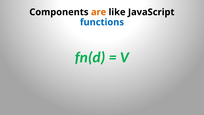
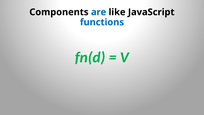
are colour: orange -> blue
